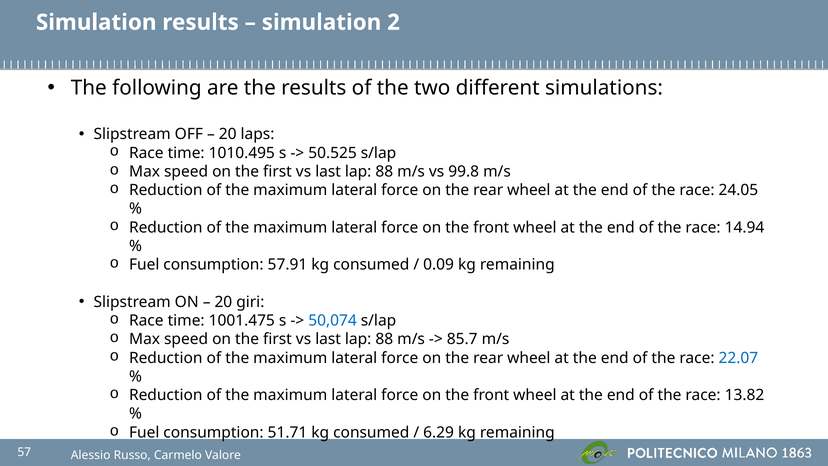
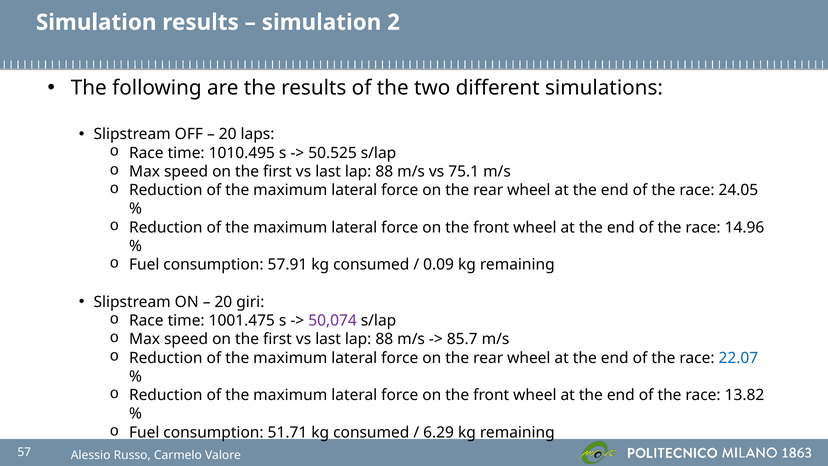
99.8: 99.8 -> 75.1
14.94: 14.94 -> 14.96
50,074 colour: blue -> purple
